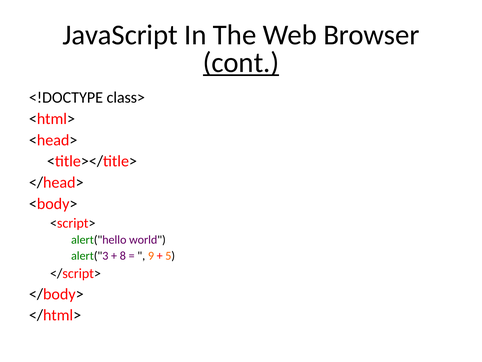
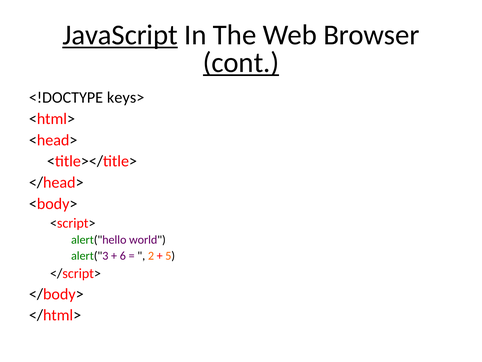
JavaScript underline: none -> present
class>: class> -> keys>
8: 8 -> 6
9: 9 -> 2
